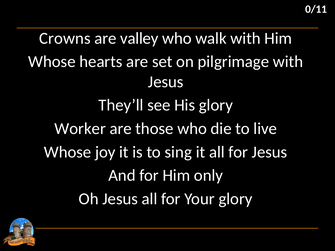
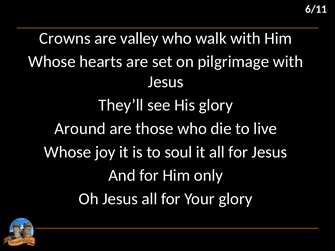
0/11: 0/11 -> 6/11
Worker: Worker -> Around
sing: sing -> soul
